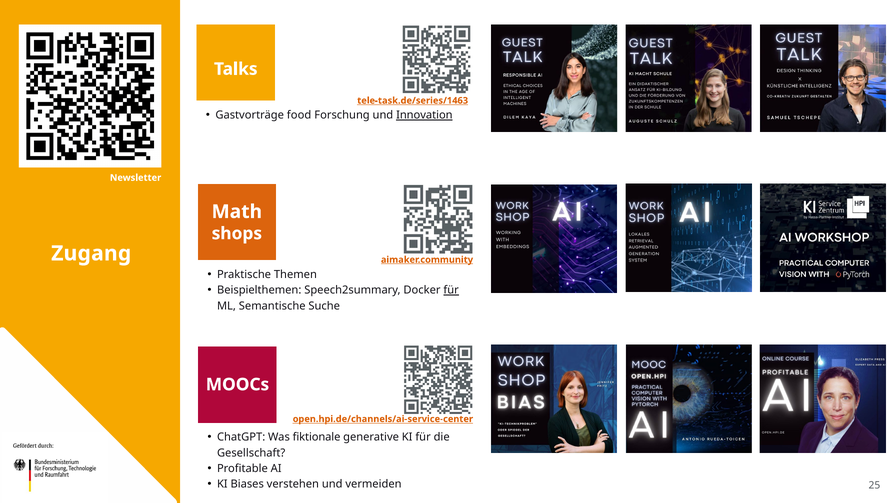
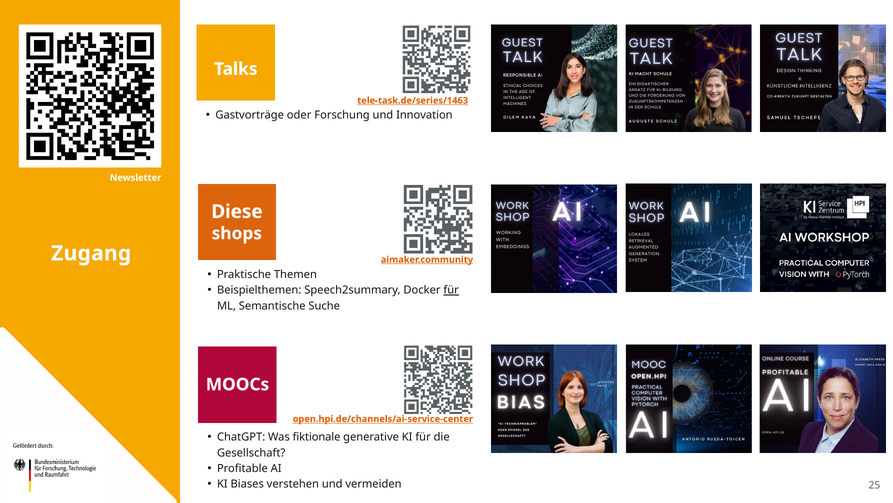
food: food -> oder
Innovation underline: present -> none
Math: Math -> Diese
